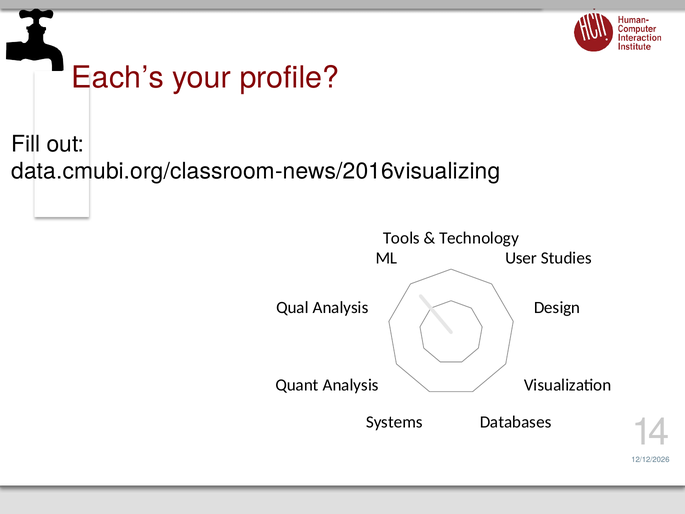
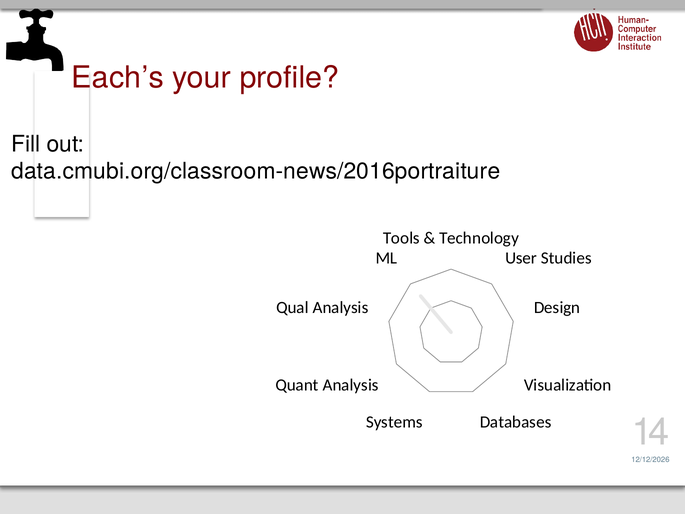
data.cmubi.org/classroom-news/2016visualizing: data.cmubi.org/classroom-news/2016visualizing -> data.cmubi.org/classroom-news/2016portraiture
